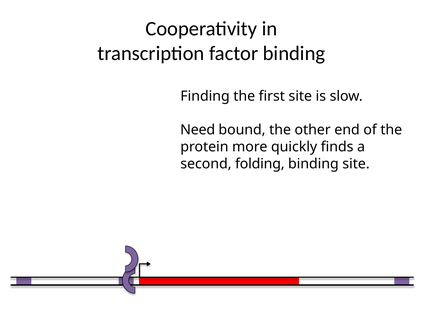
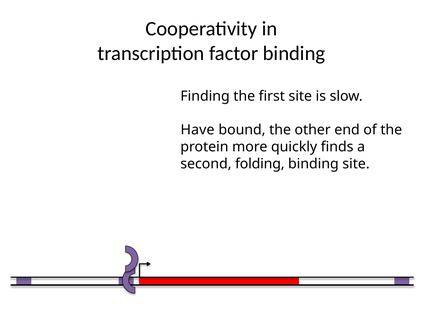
Need: Need -> Have
